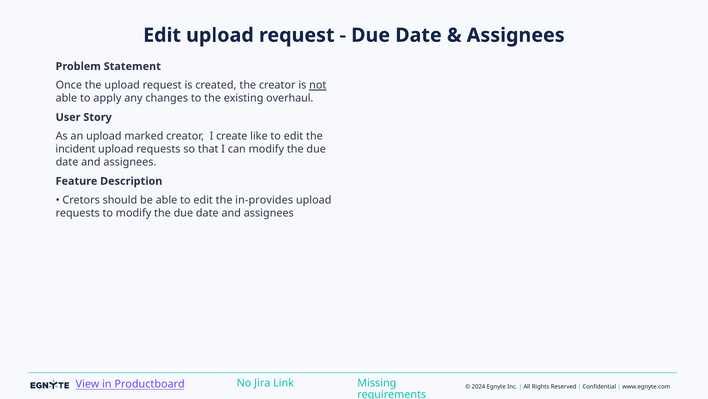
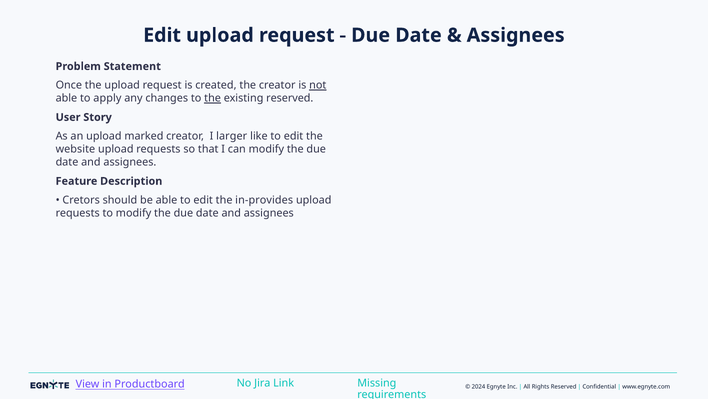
the at (213, 98) underline: none -> present
existing overhaul: overhaul -> reserved
create: create -> larger
incident: incident -> website
